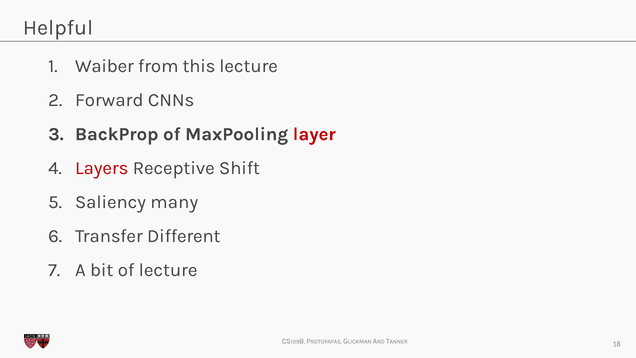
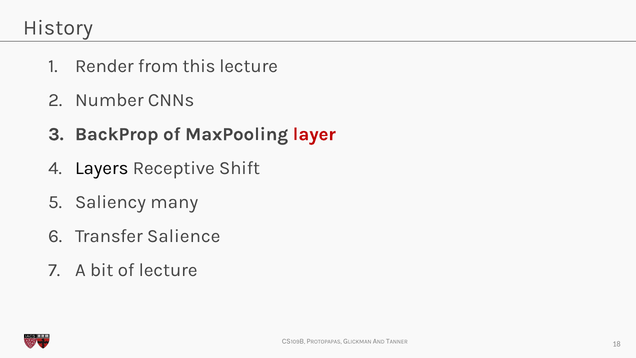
Helpful: Helpful -> History
Waiber: Waiber -> Render
Forward: Forward -> Number
Layers colour: red -> black
Different: Different -> Salience
